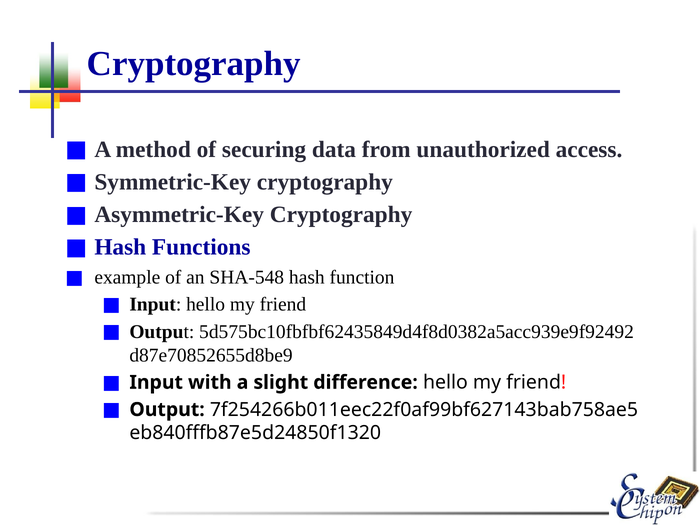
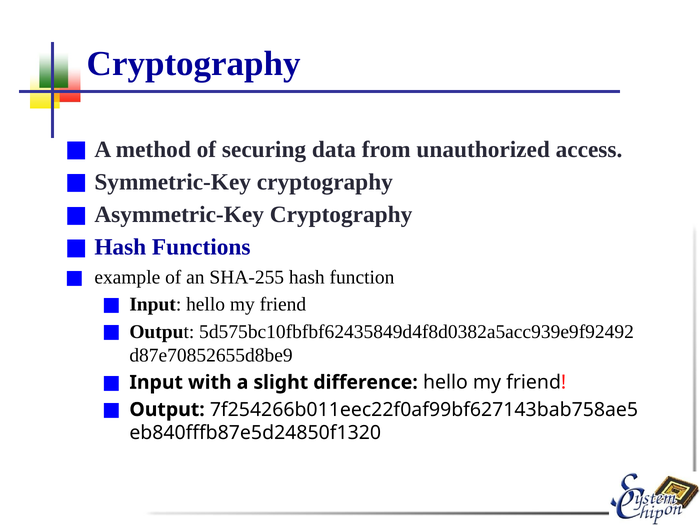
SHA-548: SHA-548 -> SHA-255
